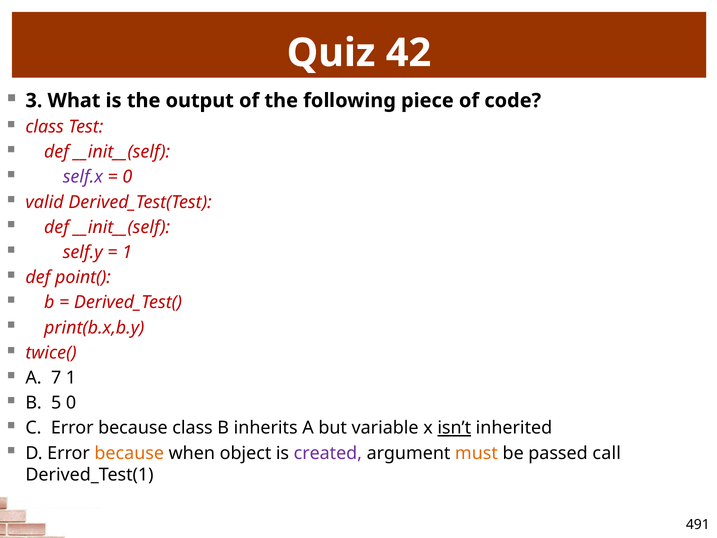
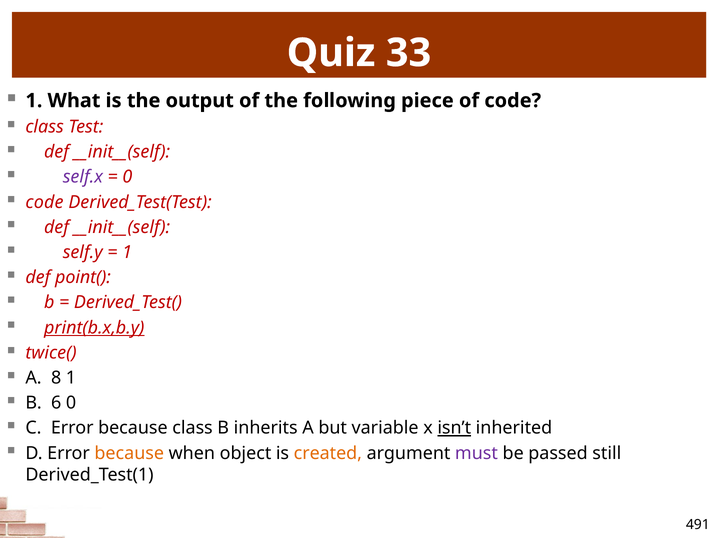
42: 42 -> 33
3 at (34, 101): 3 -> 1
valid at (45, 202): valid -> code
print(b.x,b.y underline: none -> present
7: 7 -> 8
5: 5 -> 6
created colour: purple -> orange
must colour: orange -> purple
call: call -> still
